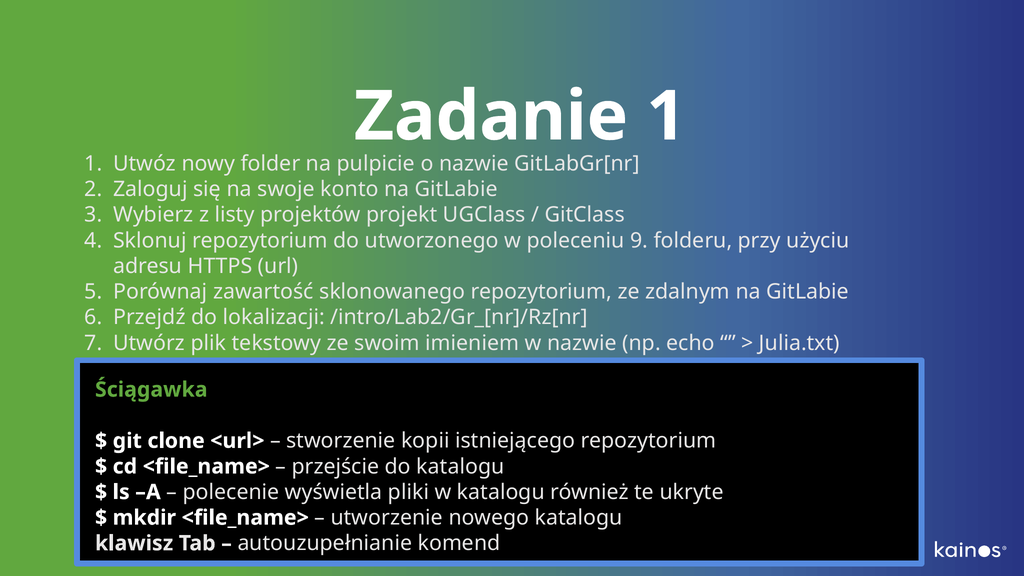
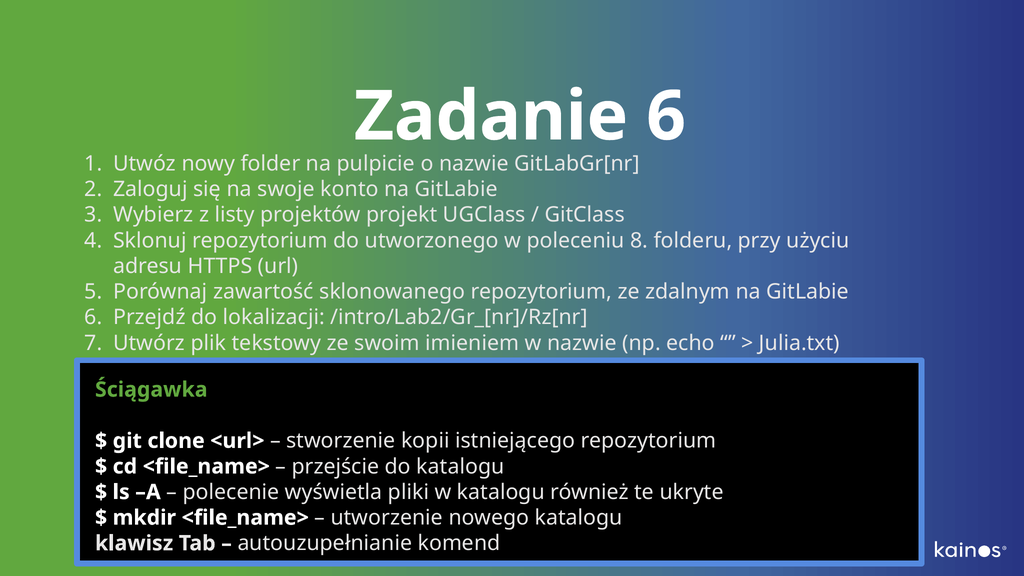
1 at (666, 117): 1 -> 6
9: 9 -> 8
